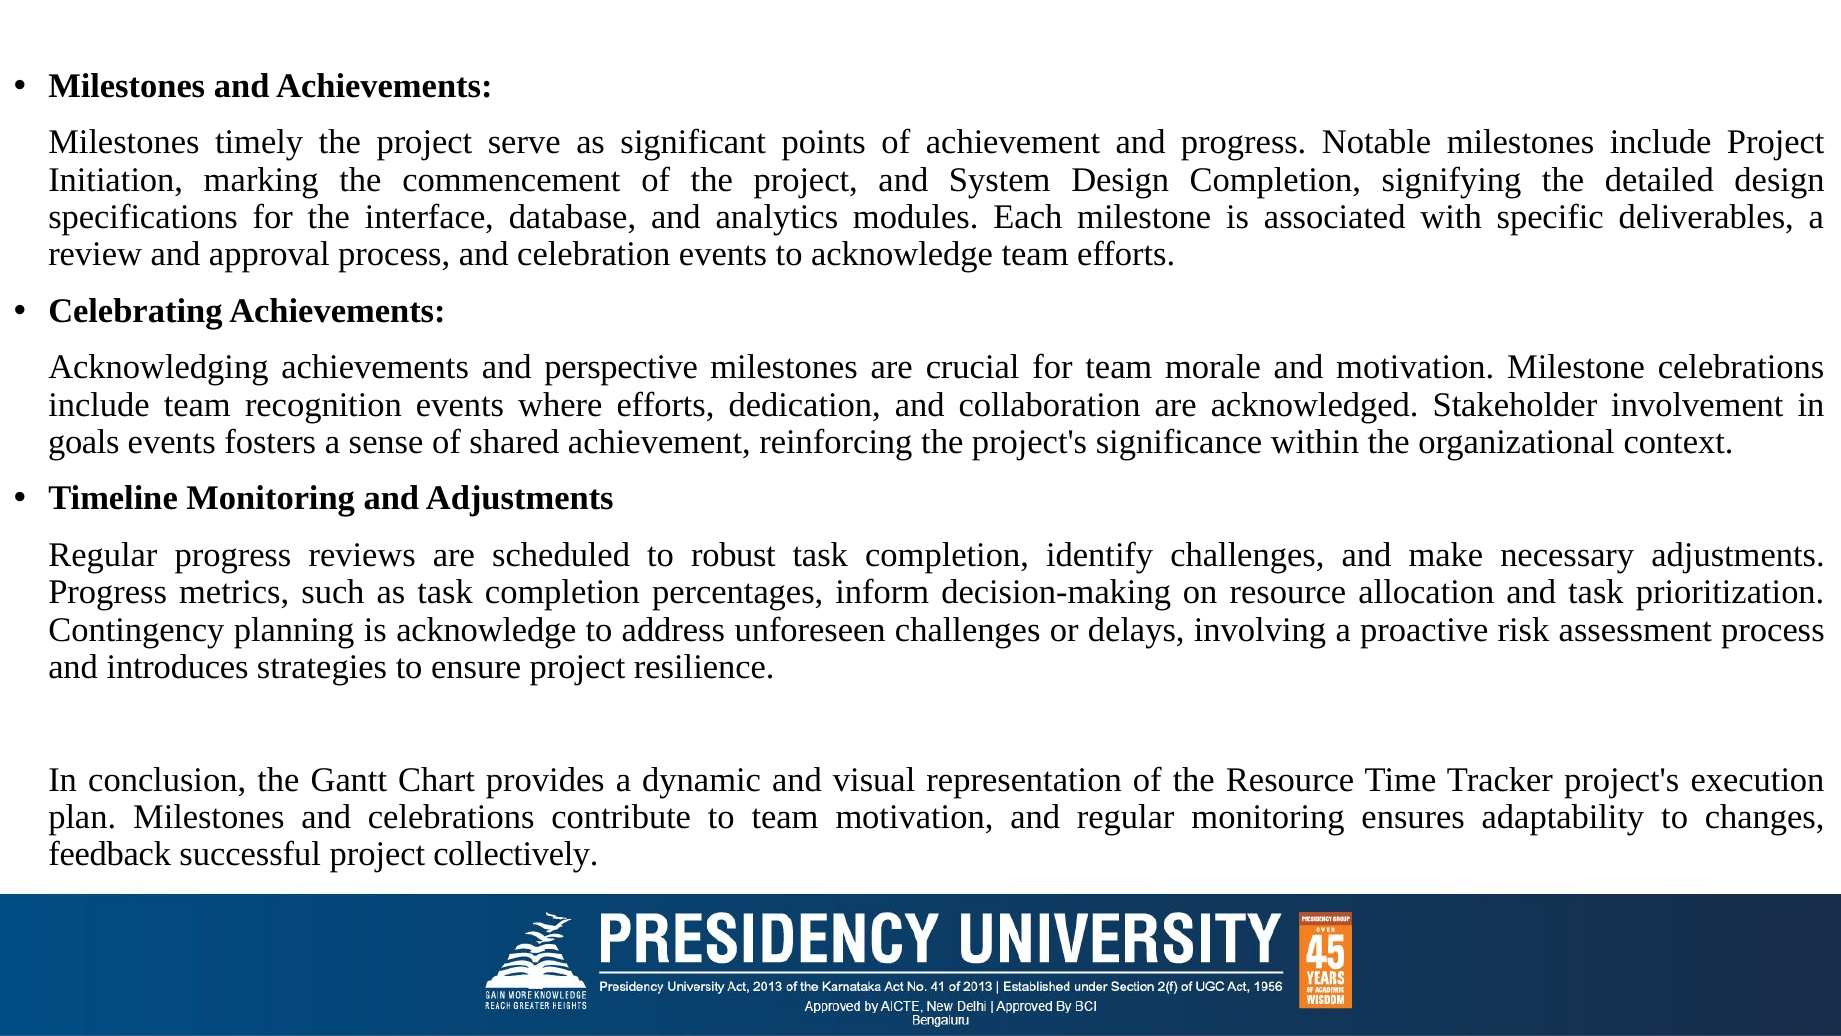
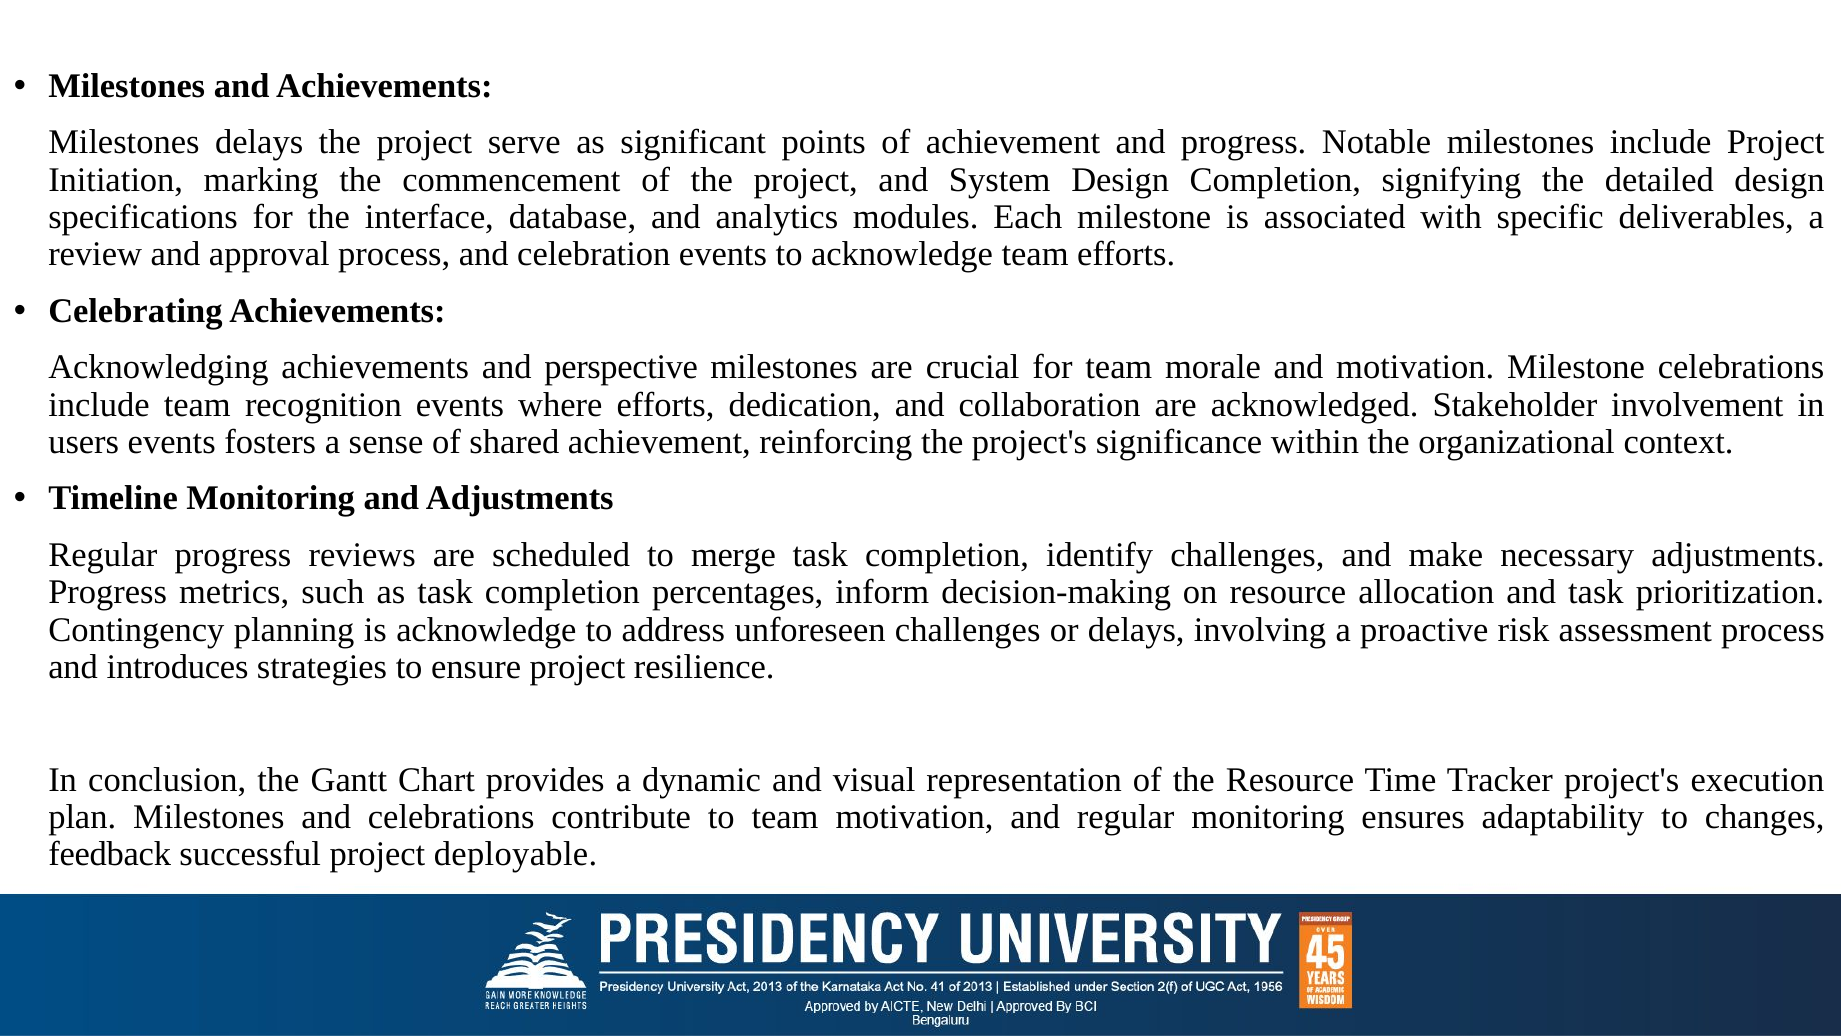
Milestones timely: timely -> delays
goals: goals -> users
robust: robust -> merge
collectively: collectively -> deployable
